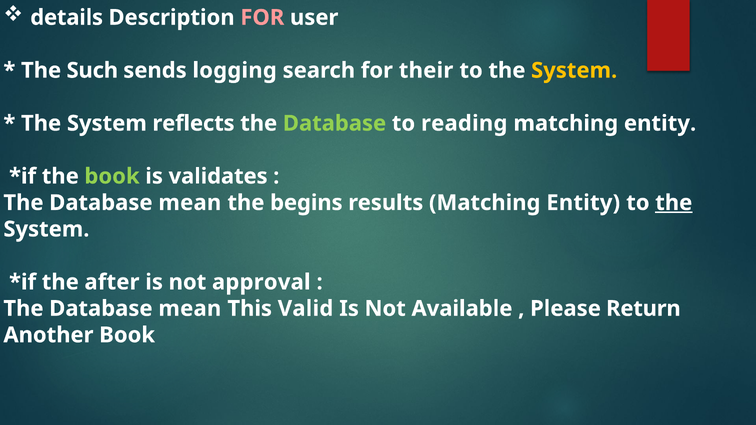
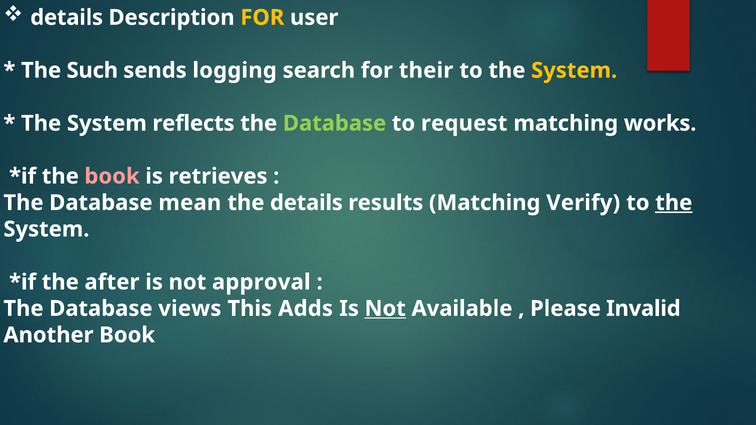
FOR at (262, 18) colour: pink -> yellow
reading: reading -> request
entity at (660, 123): entity -> works
book at (112, 176) colour: light green -> pink
validates: validates -> retrieves
the begins: begins -> details
results Matching Entity: Entity -> Verify
mean at (190, 309): mean -> views
Valid: Valid -> Adds
Not at (385, 309) underline: none -> present
Return: Return -> Invalid
